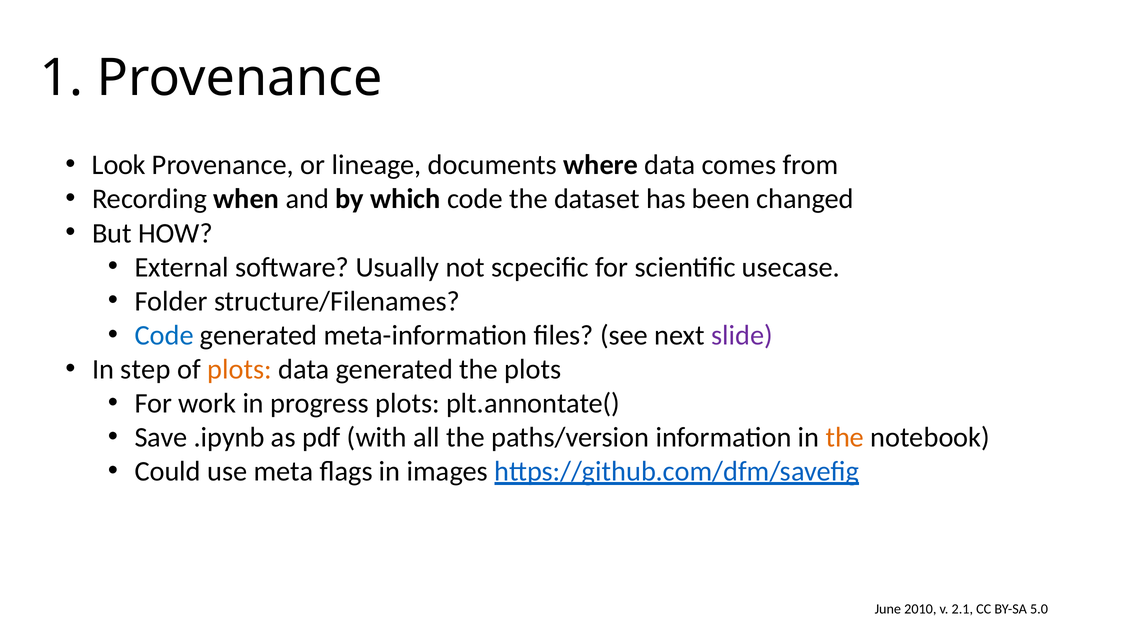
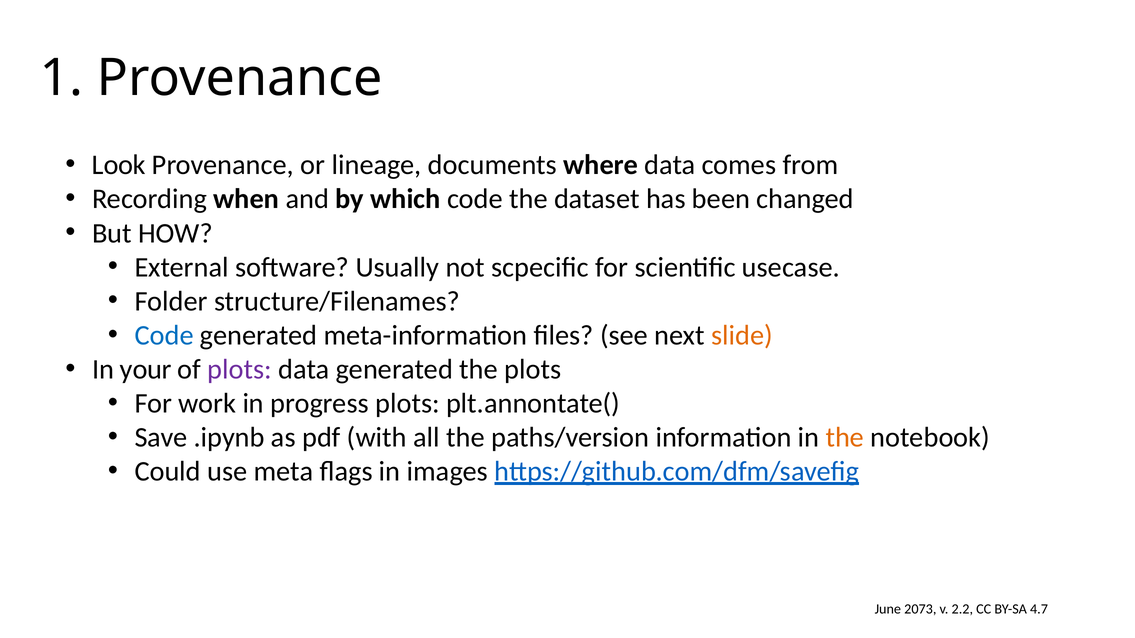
slide colour: purple -> orange
step: step -> your
plots at (240, 370) colour: orange -> purple
2010: 2010 -> 2073
2.1: 2.1 -> 2.2
5.0: 5.0 -> 4.7
